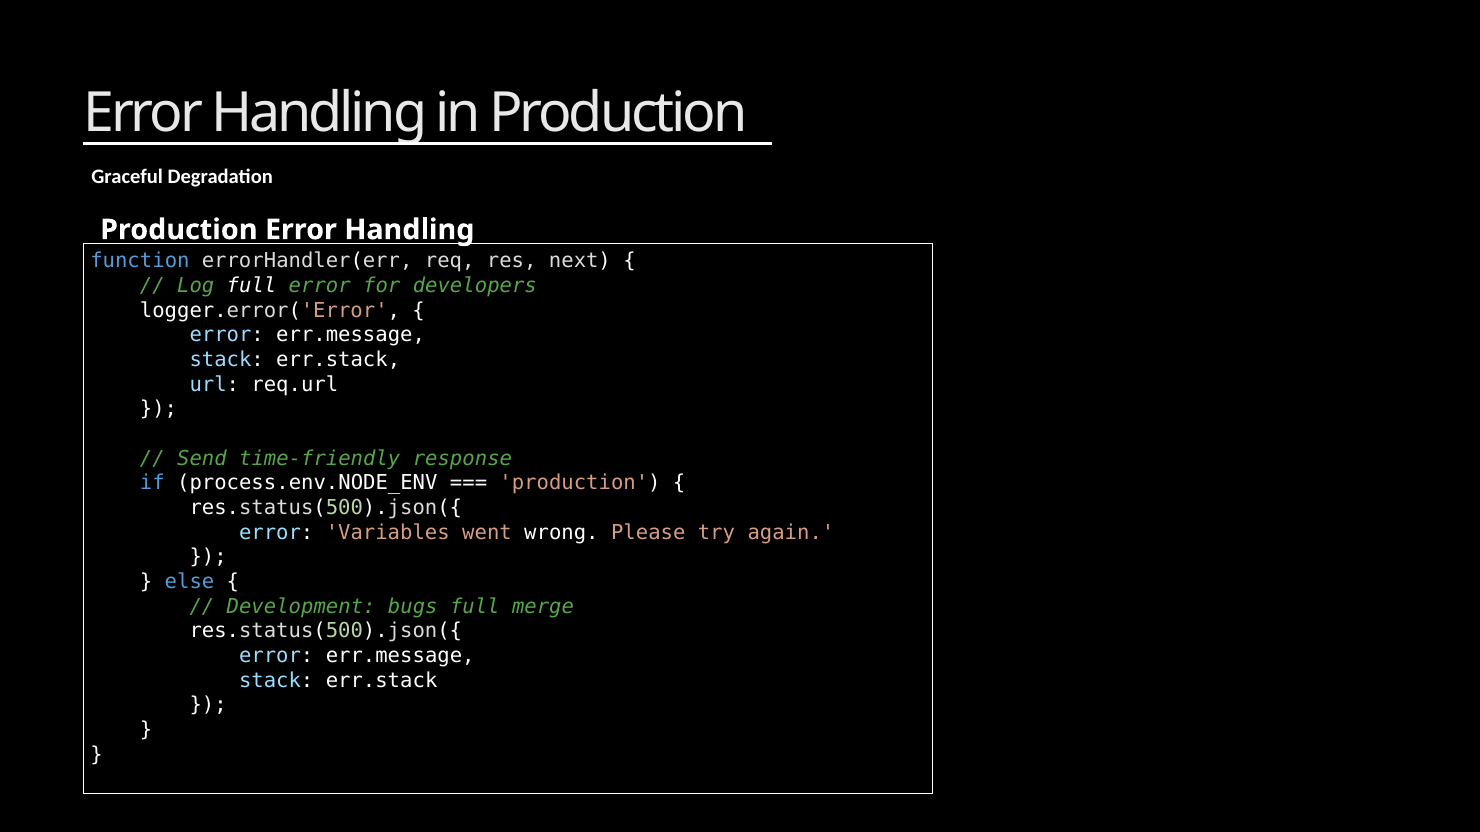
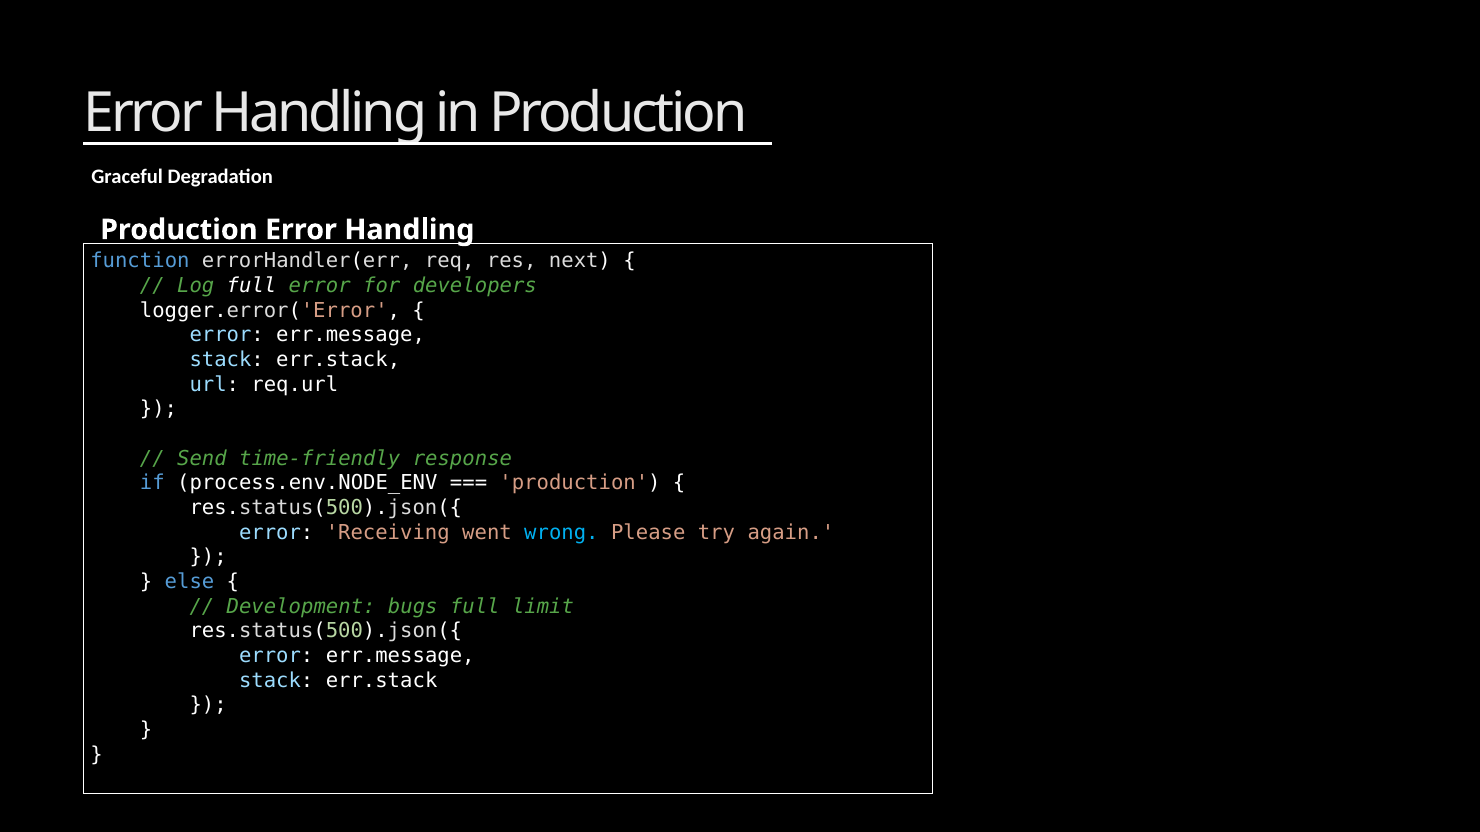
Variables: Variables -> Receiving
wrong colour: white -> light blue
merge: merge -> limit
